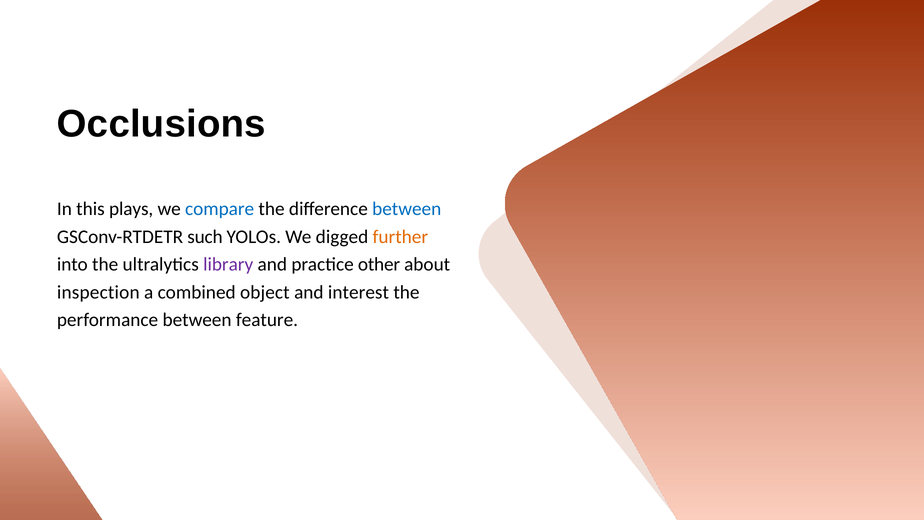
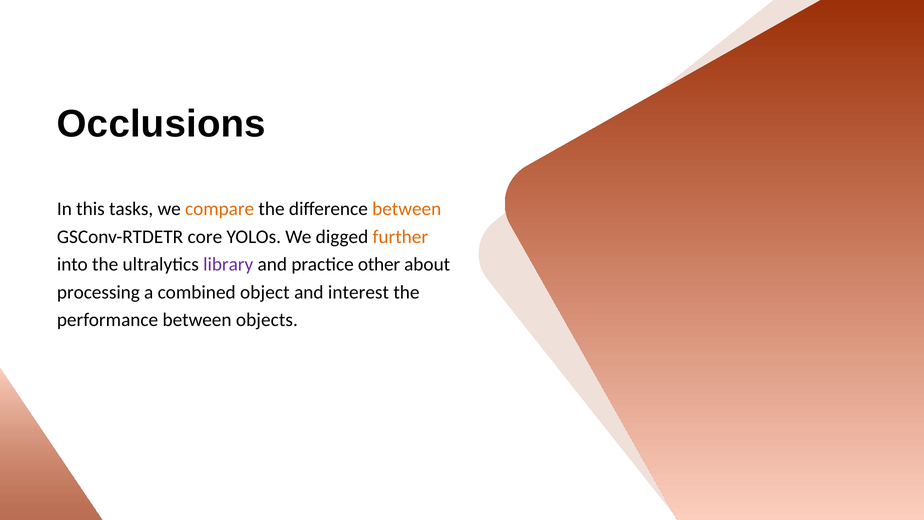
plays: plays -> tasks
compare colour: blue -> orange
between at (407, 209) colour: blue -> orange
such: such -> core
inspection: inspection -> processing
feature: feature -> objects
